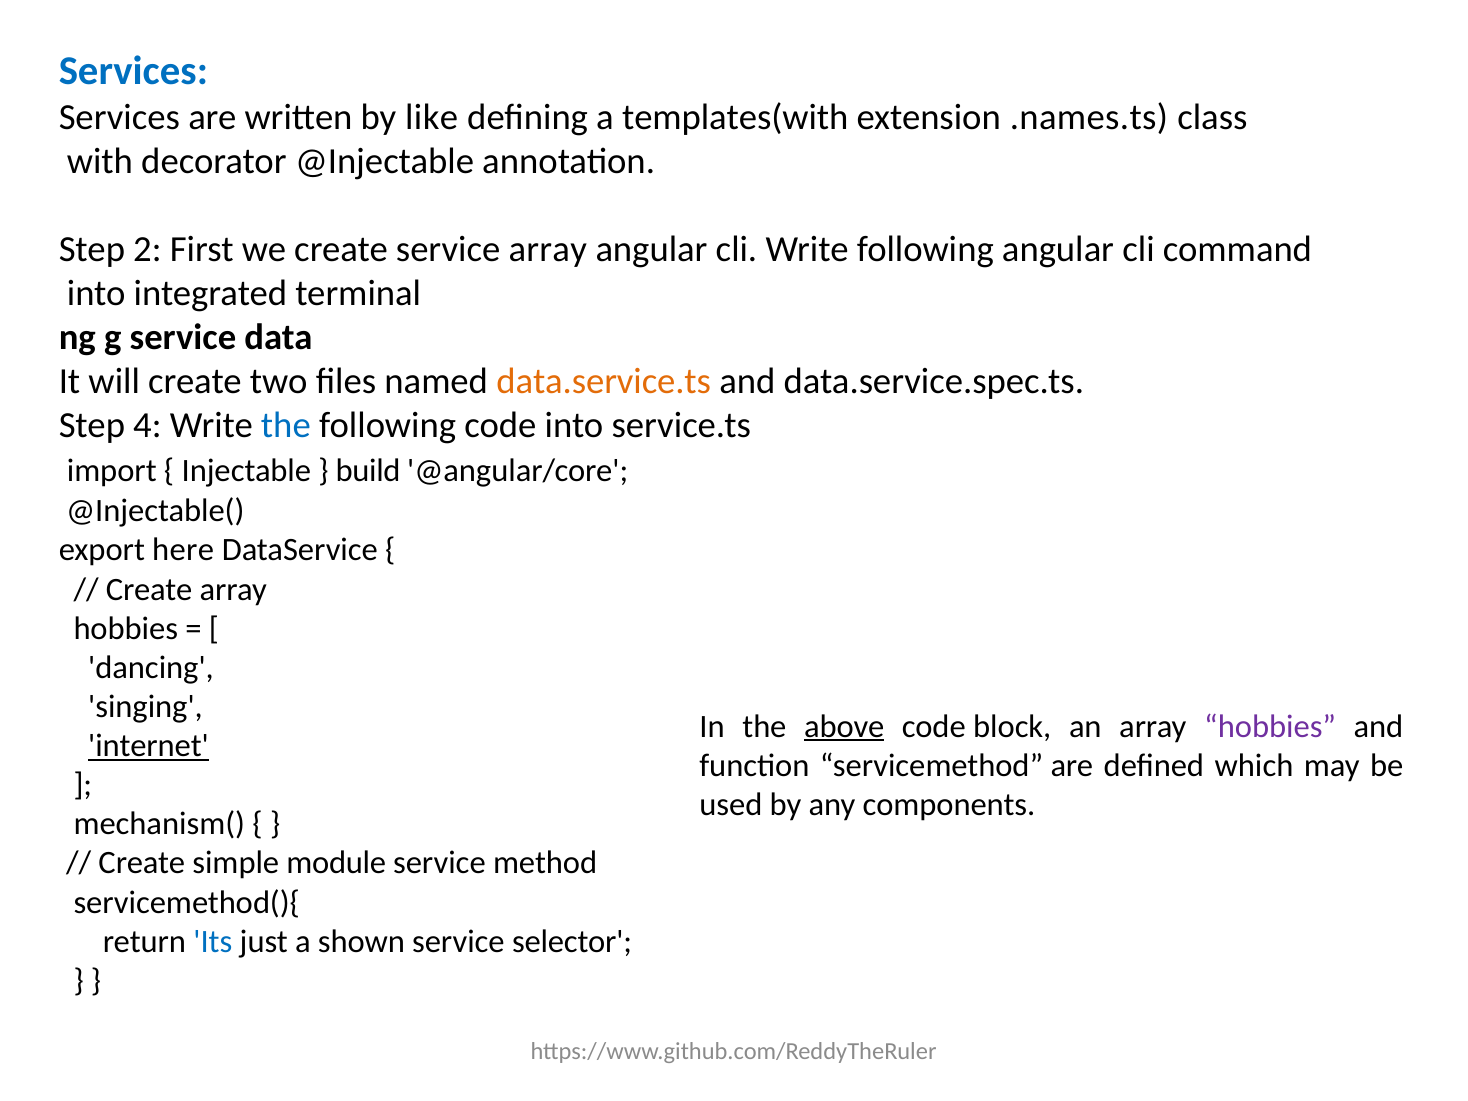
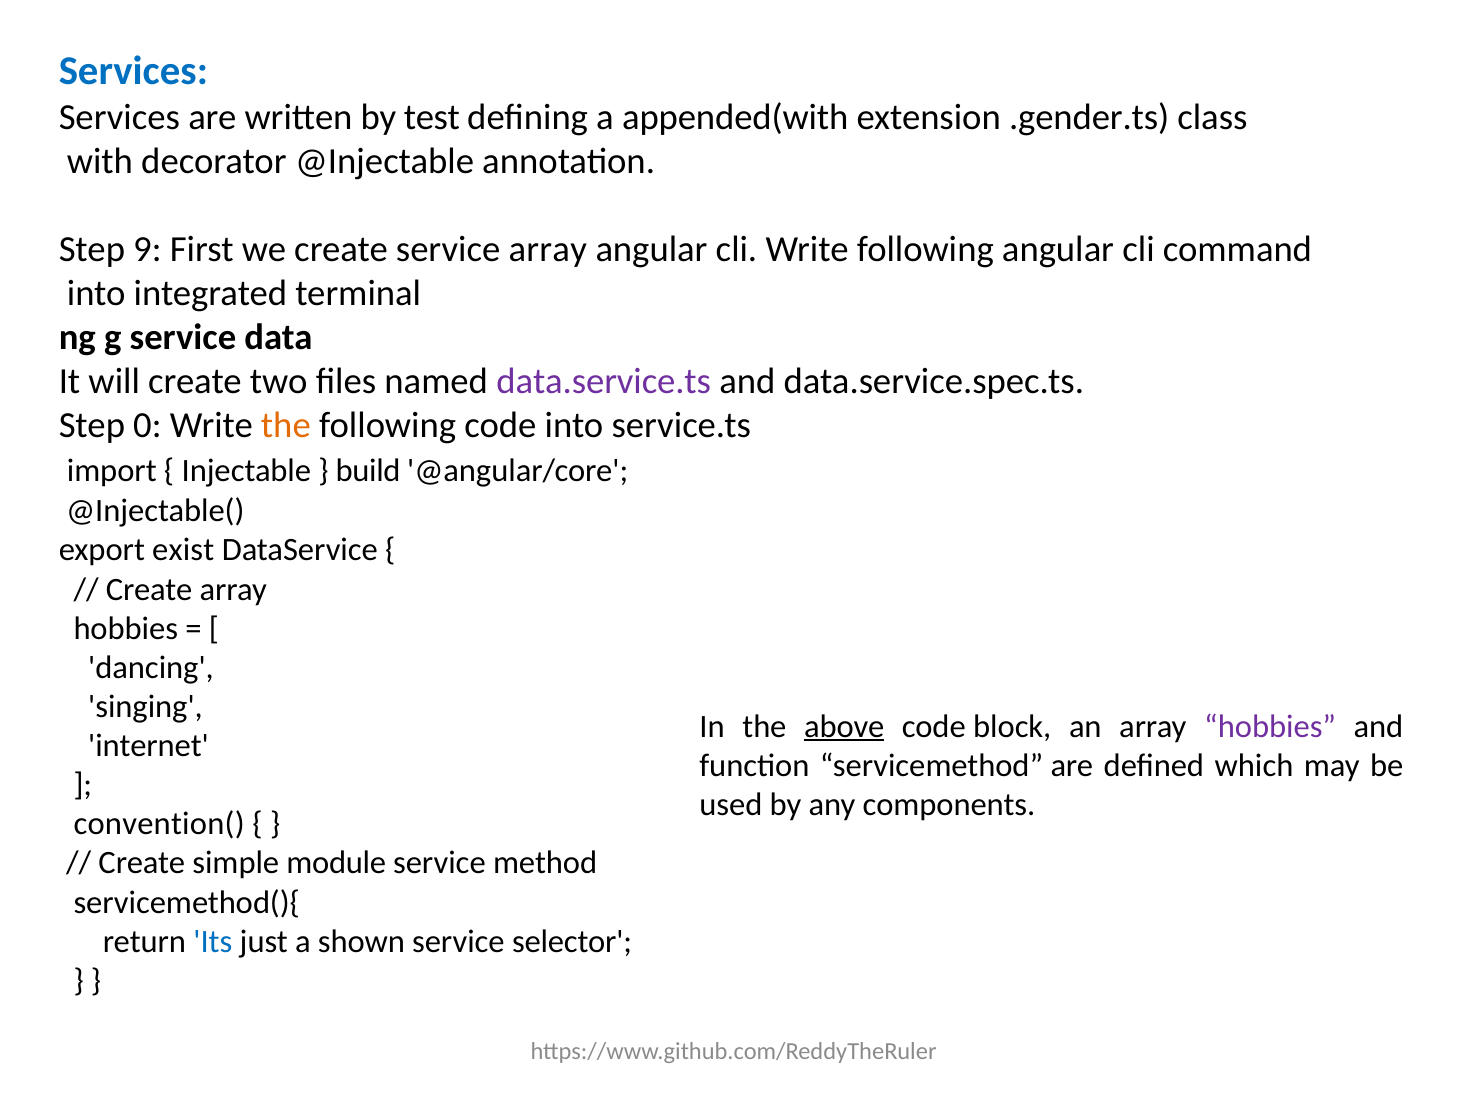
like: like -> test
templates(with: templates(with -> appended(with
.names.ts: .names.ts -> .gender.ts
2: 2 -> 9
data.service.ts colour: orange -> purple
4: 4 -> 0
the at (286, 426) colour: blue -> orange
here: here -> exist
internet underline: present -> none
mechanism(: mechanism( -> convention(
